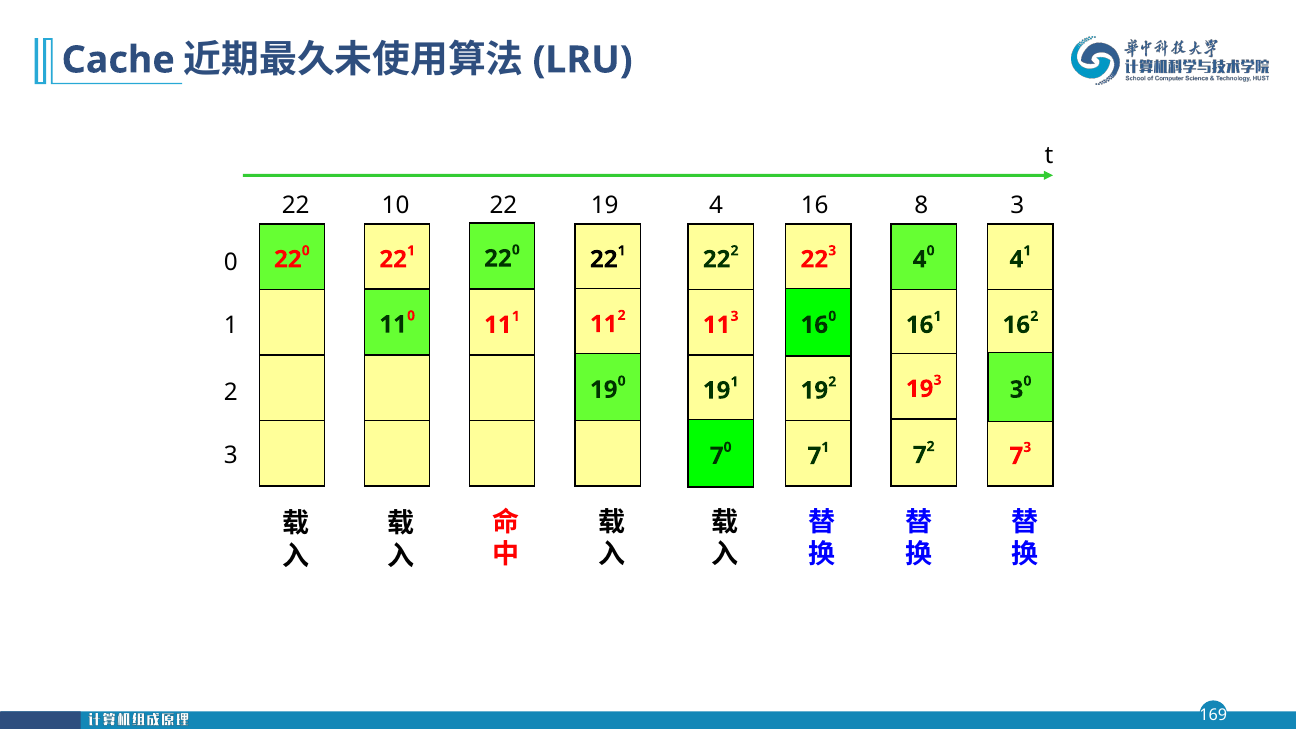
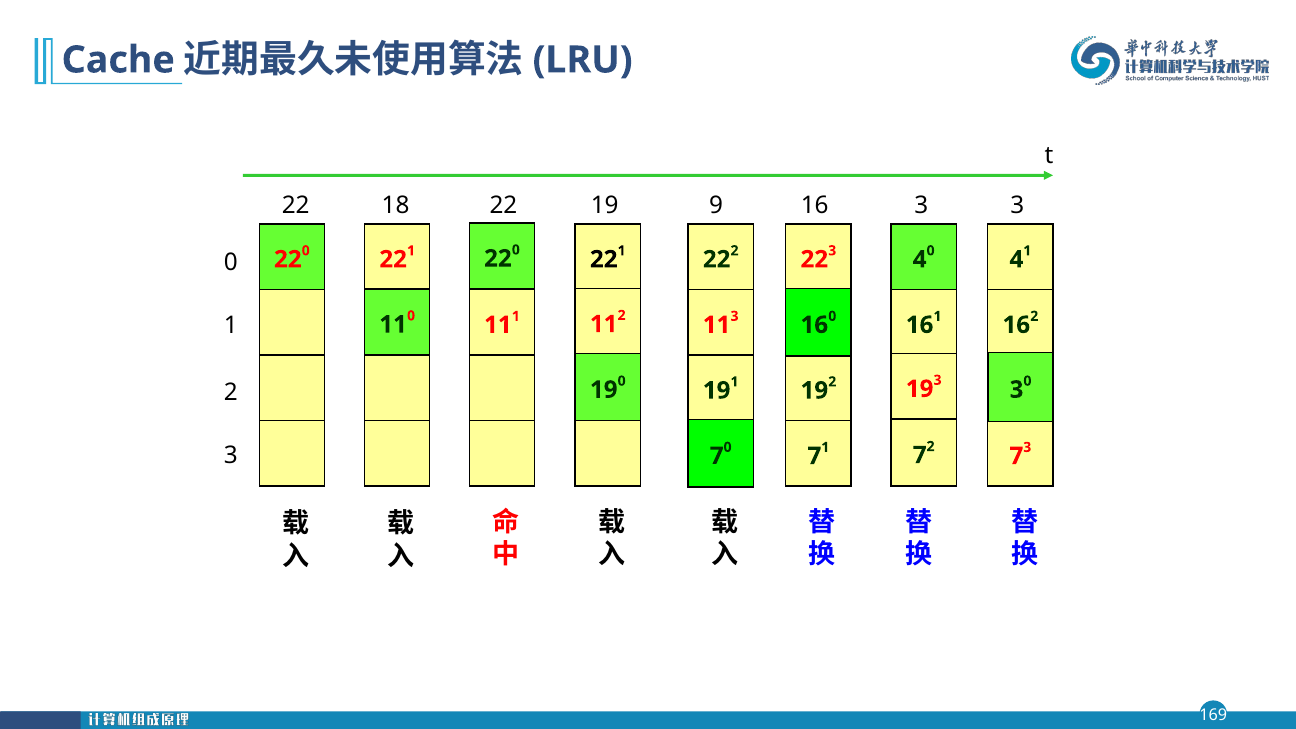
10: 10 -> 18
19 4: 4 -> 9
16 8: 8 -> 3
